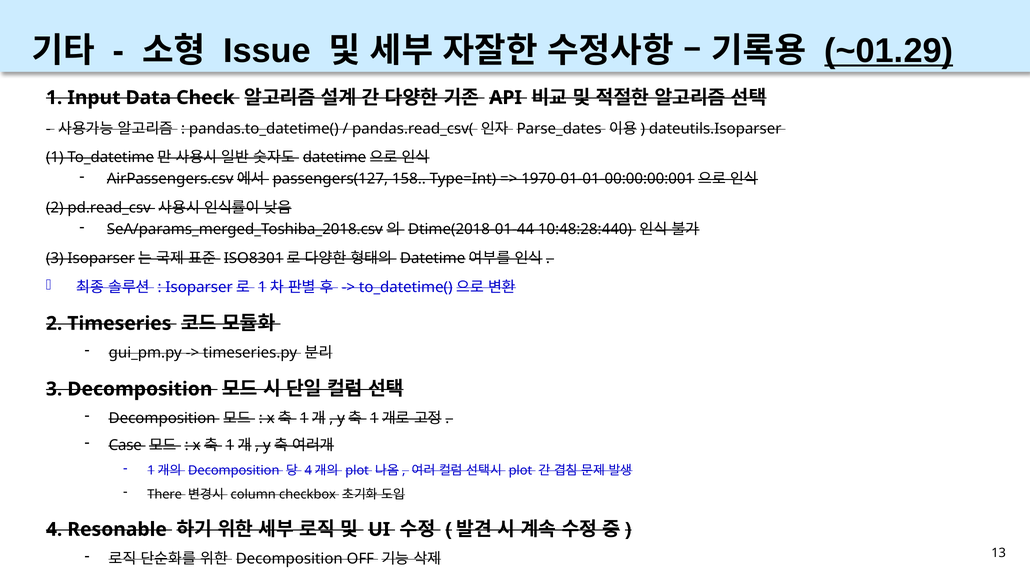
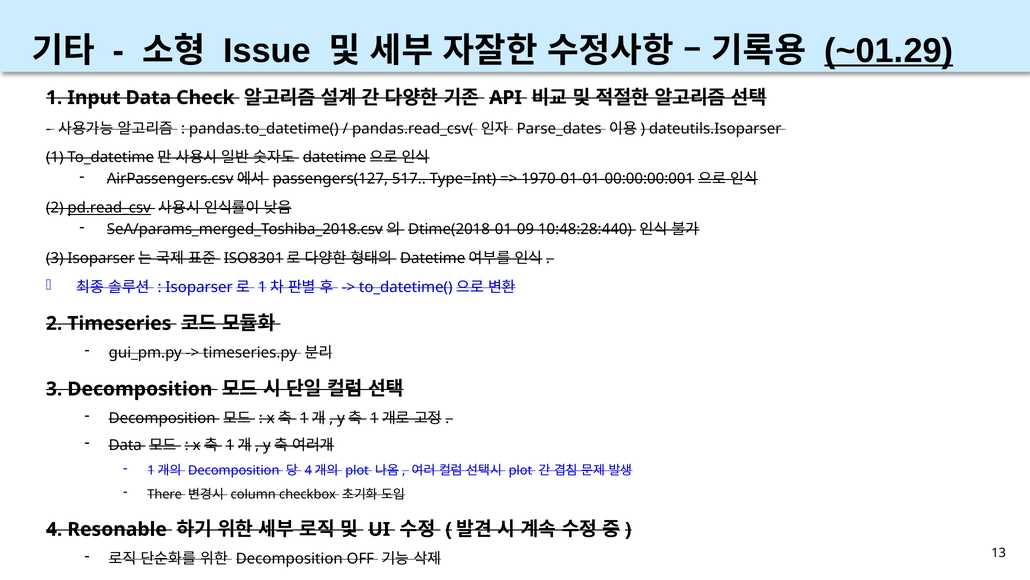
158: 158 -> 517
pd.read_csv underline: none -> present
Dtime(2018-01-44: Dtime(2018-01-44 -> Dtime(2018-01-09
Case at (125, 445): Case -> Data
